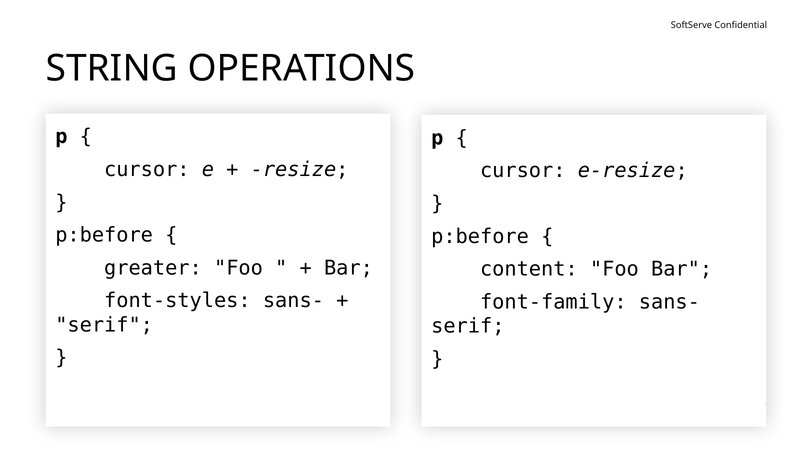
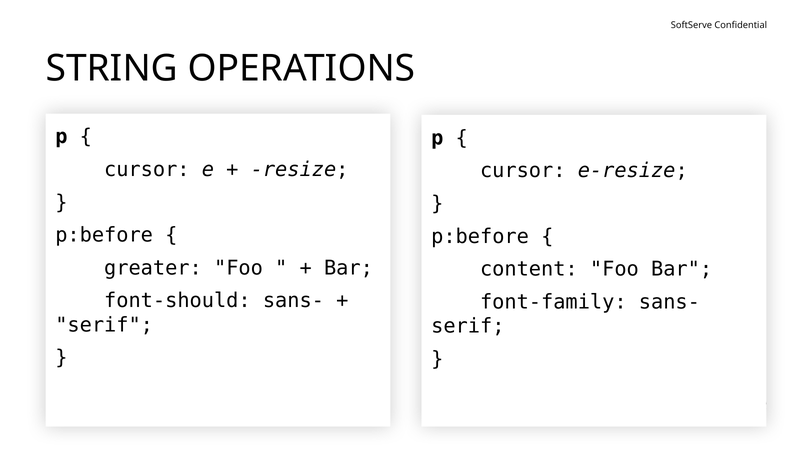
font-styles: font-styles -> font-should
